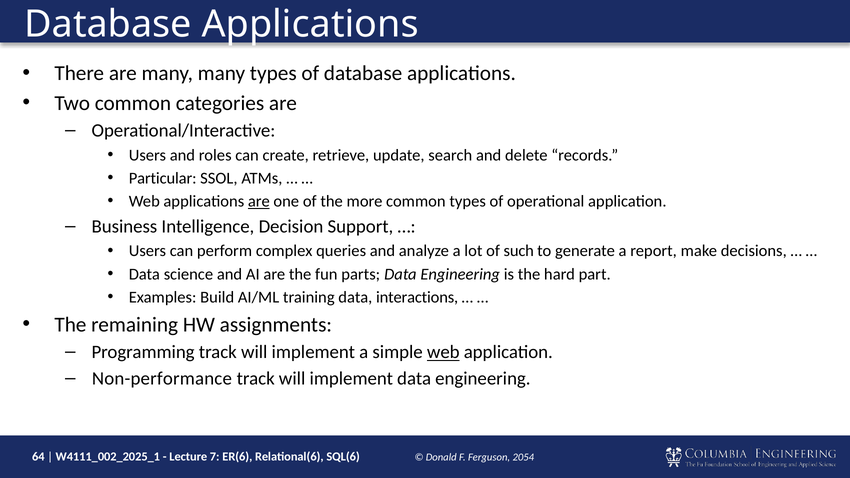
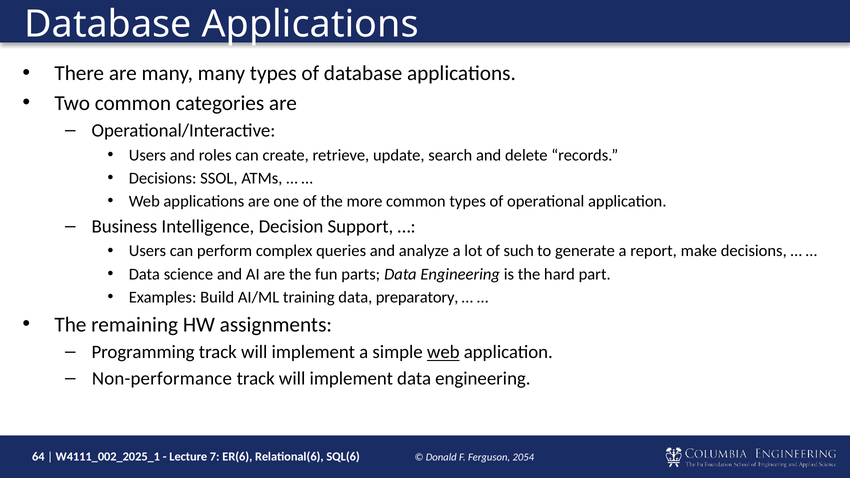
Particular at (163, 178): Particular -> Decisions
are at (259, 201) underline: present -> none
interactions: interactions -> preparatory
